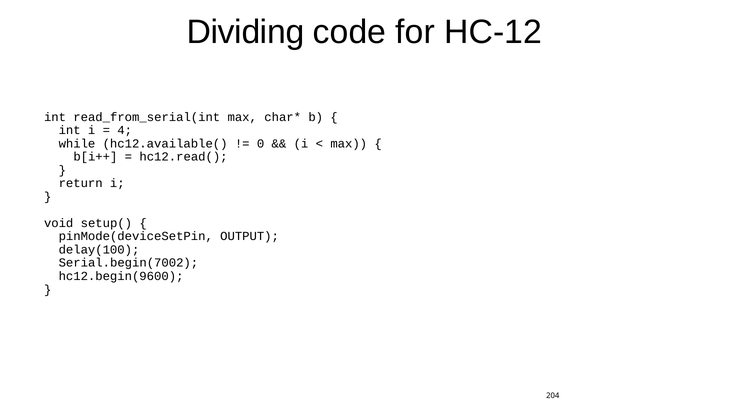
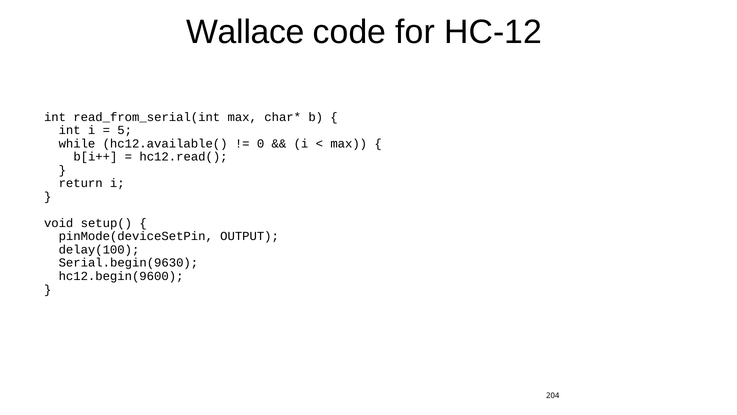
Dividing: Dividing -> Wallace
4: 4 -> 5
Serial.begin(7002: Serial.begin(7002 -> Serial.begin(9630
